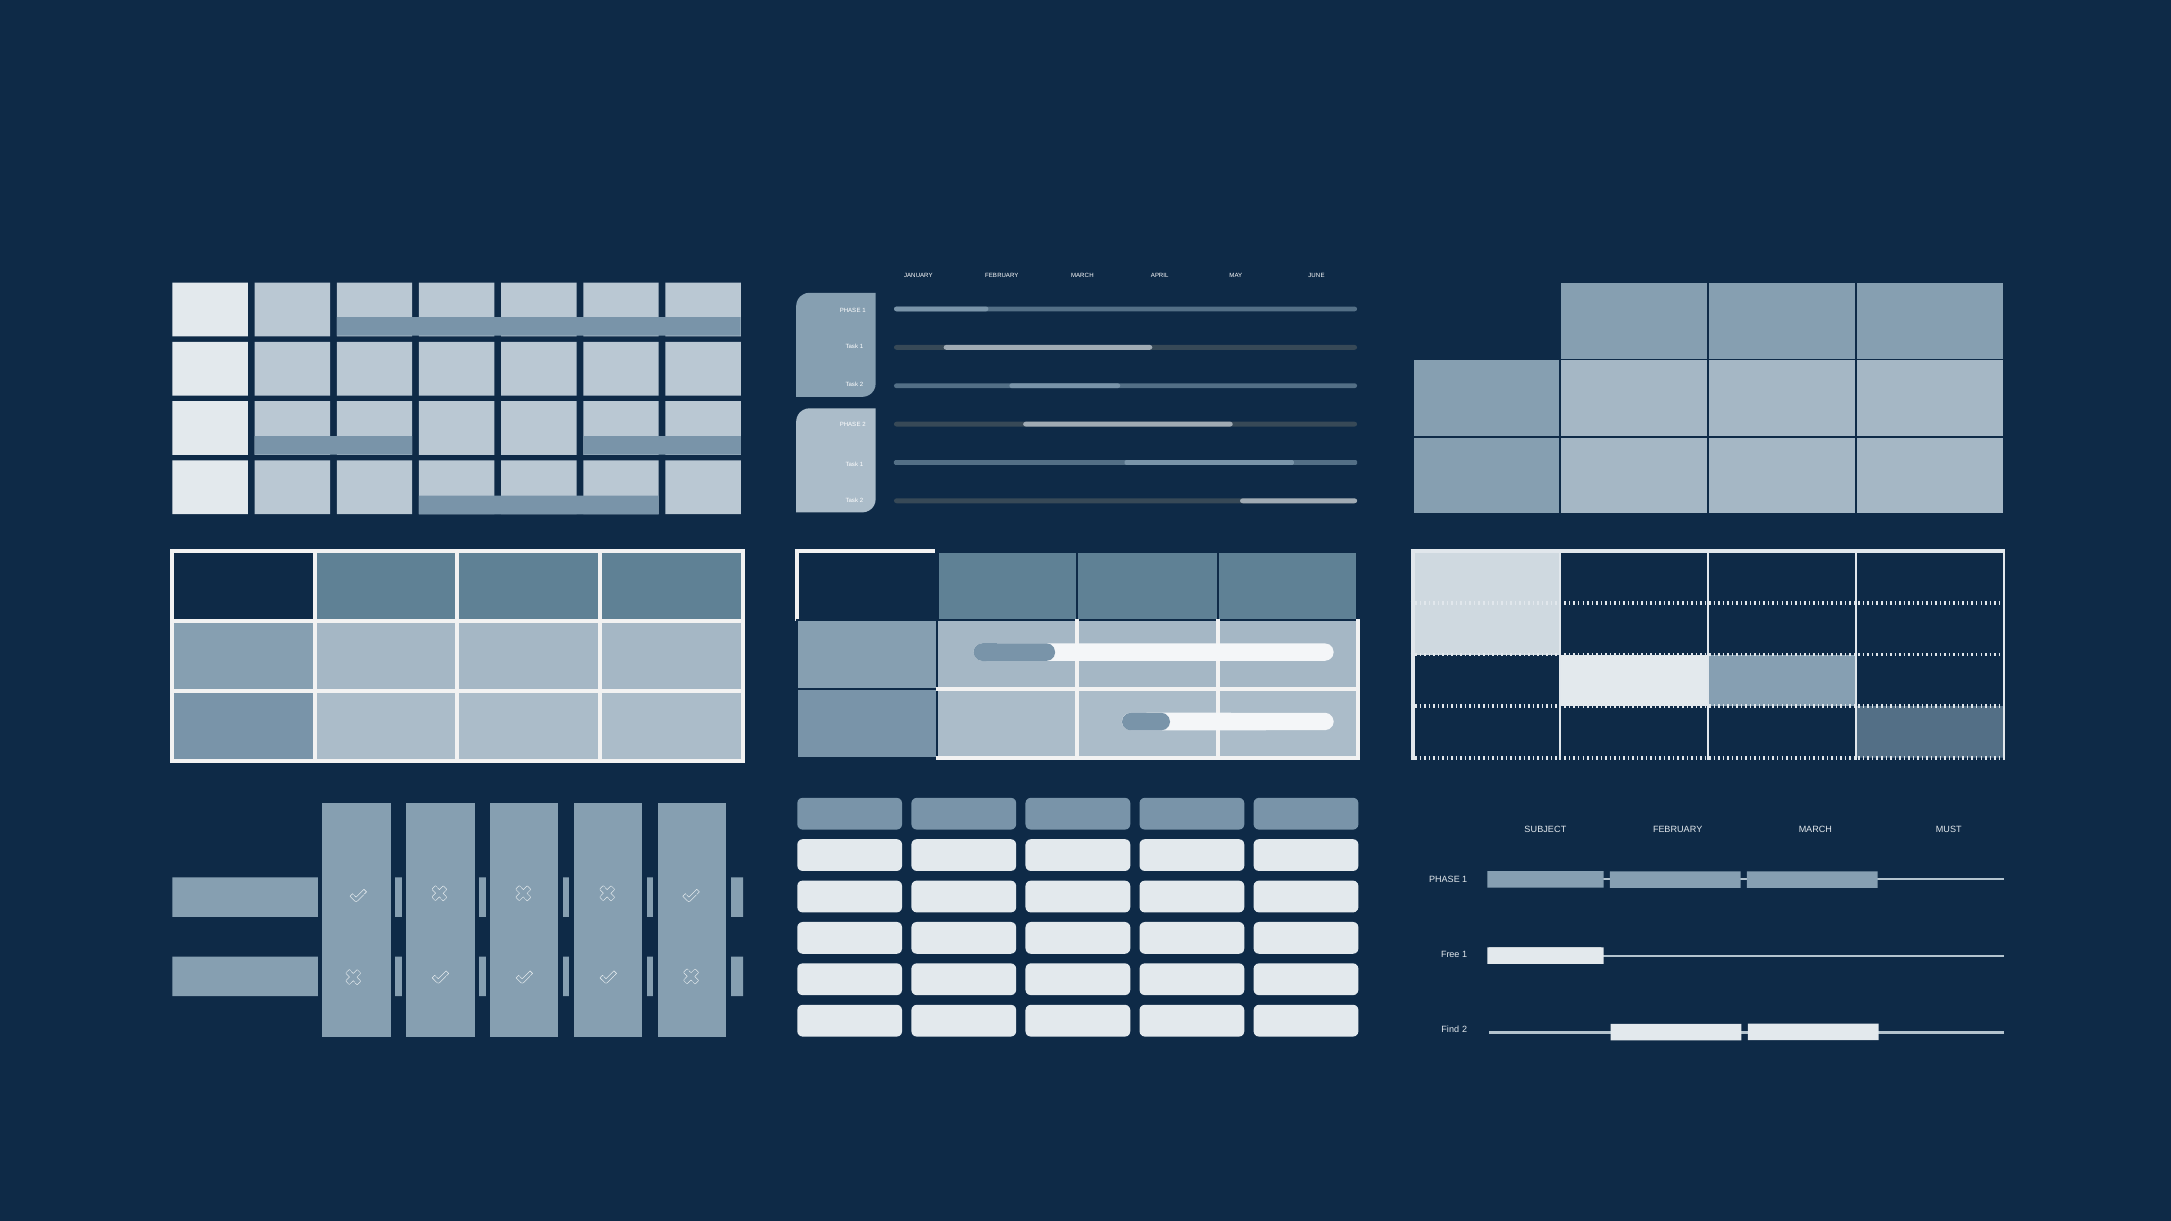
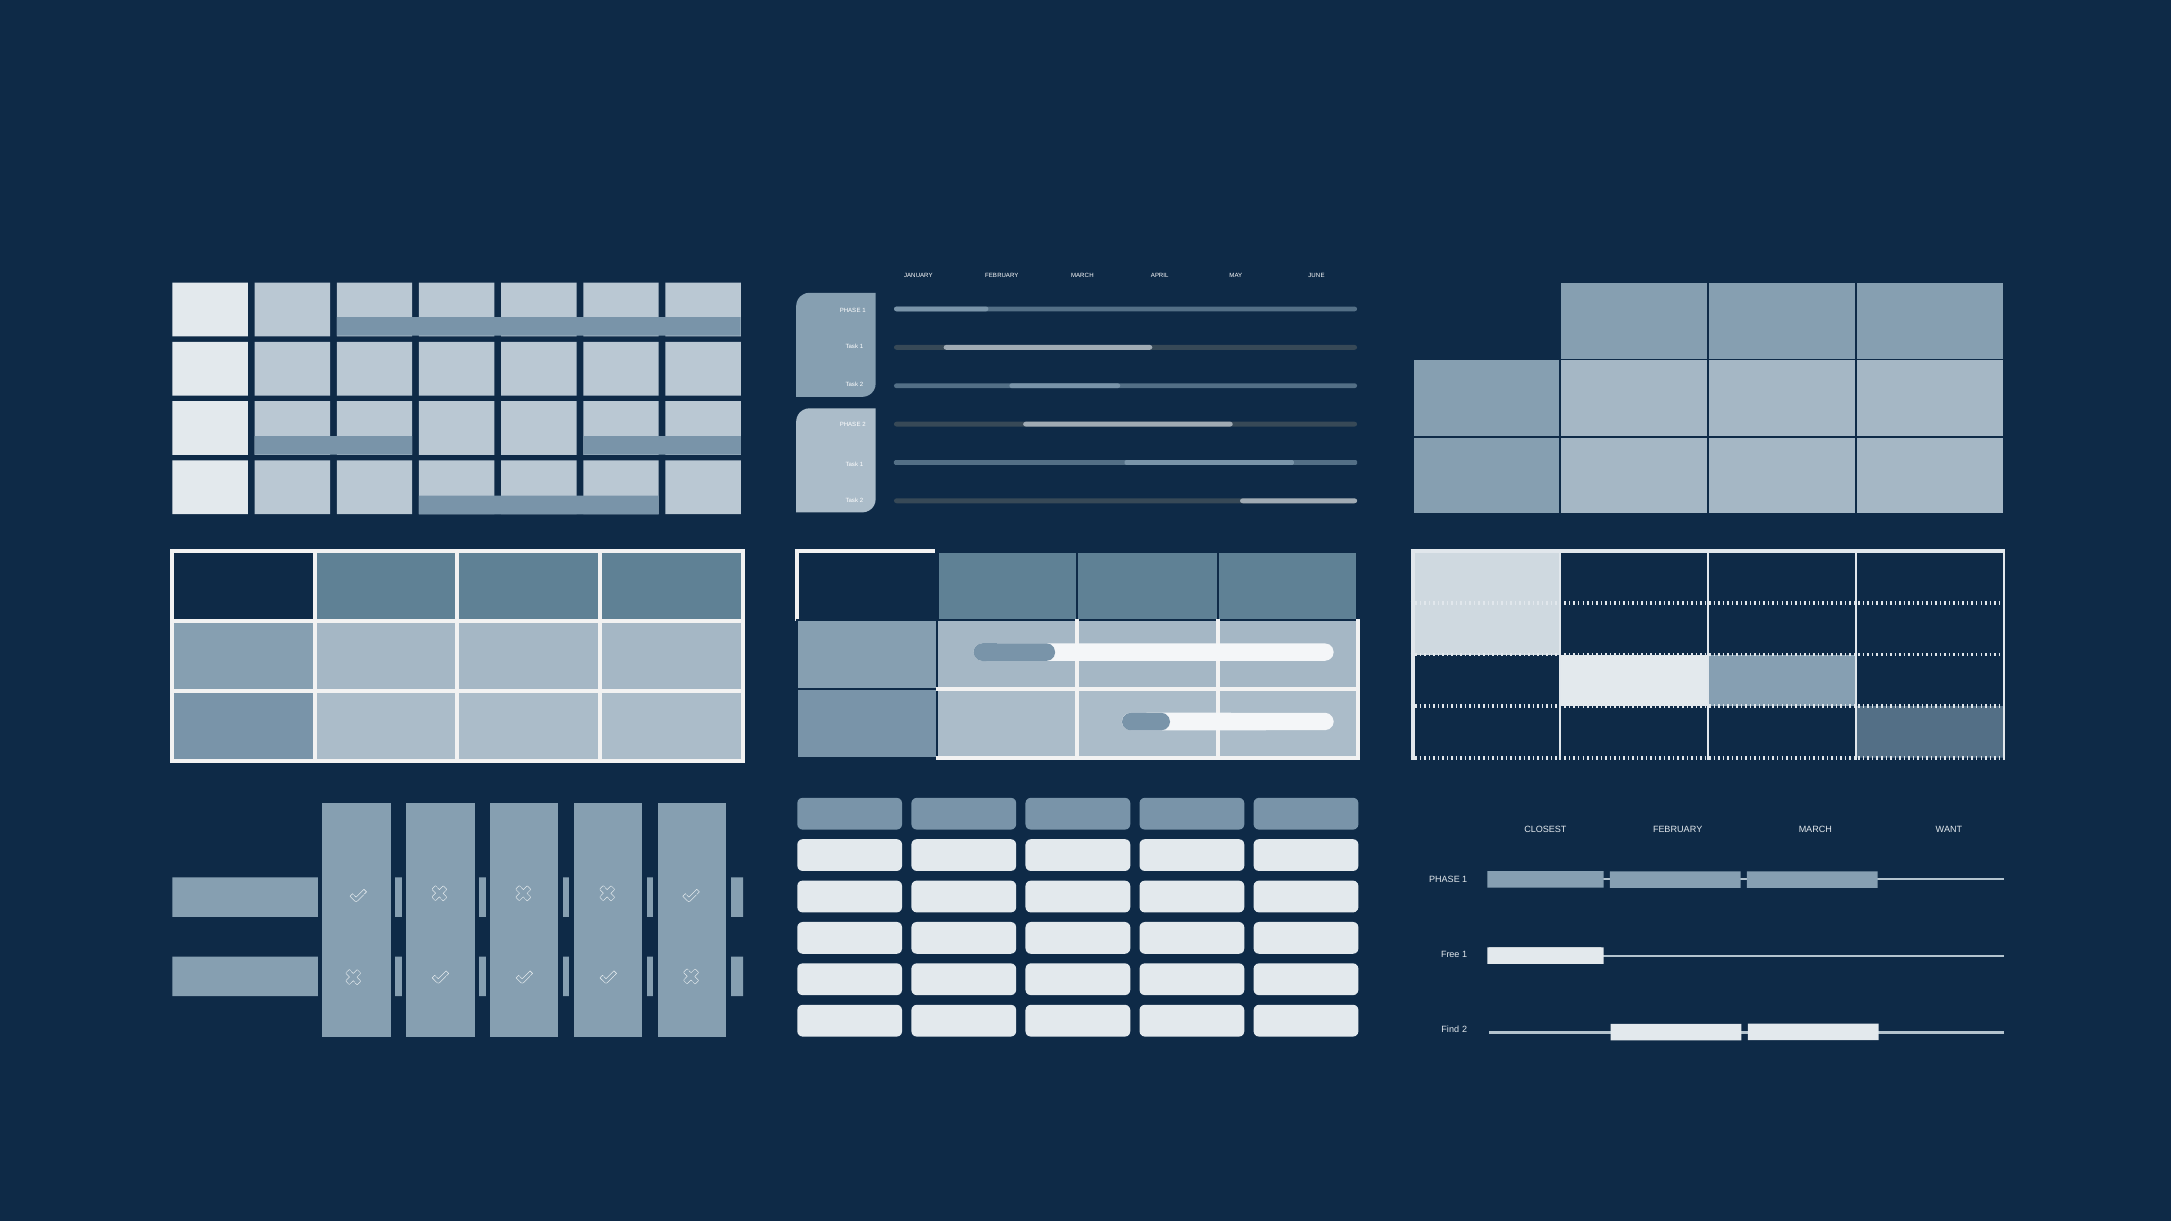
SUBJECT: SUBJECT -> CLOSEST
MUST: MUST -> WANT
